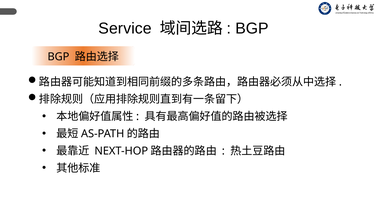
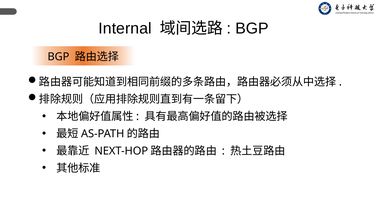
Service: Service -> Internal
